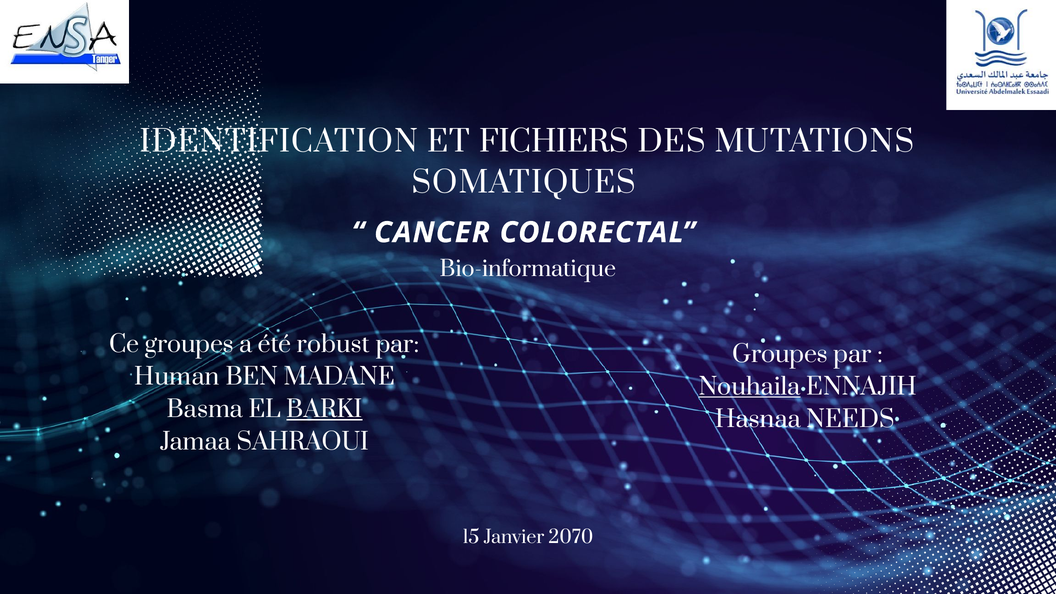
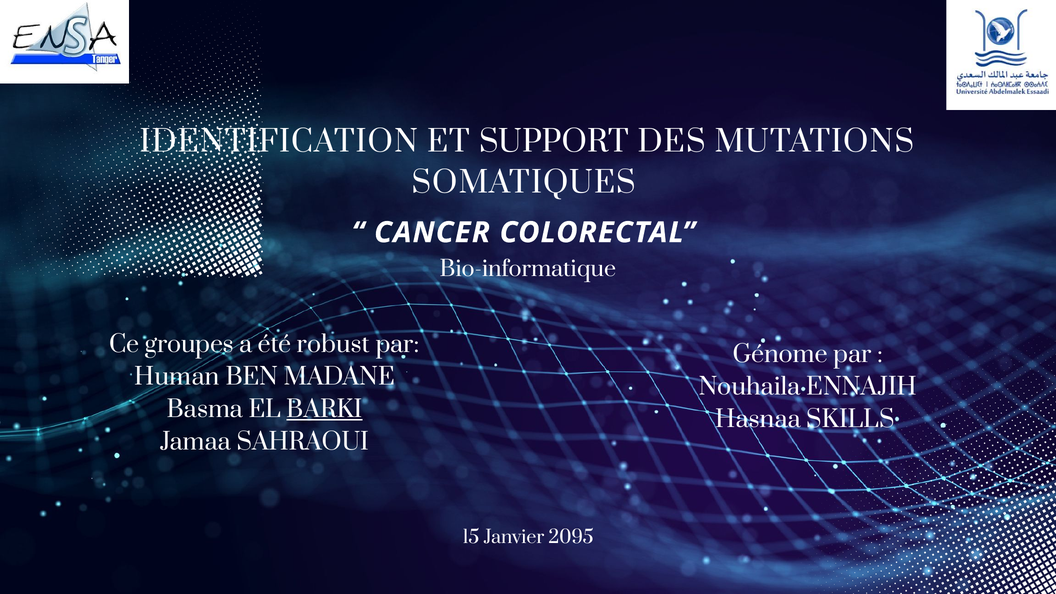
FICHIERS: FICHIERS -> SUPPORT
Groupes at (780, 354): Groupes -> Génome
Nouhaila underline: present -> none
NEEDS: NEEDS -> SKILLS
2070: 2070 -> 2095
